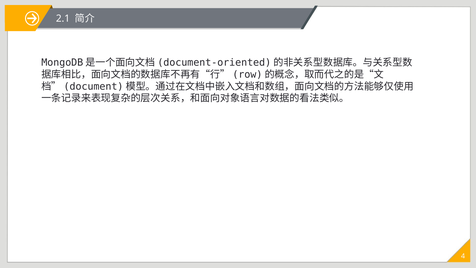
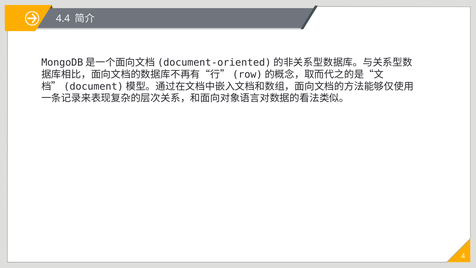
2.1: 2.1 -> 4.4
